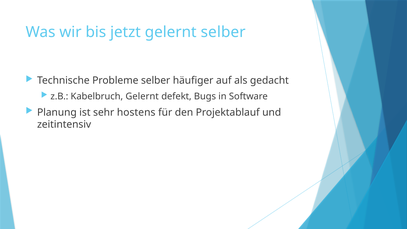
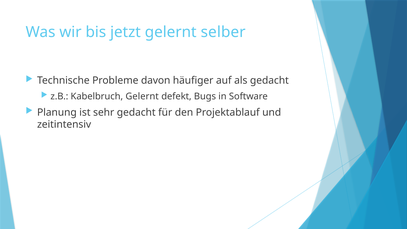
Probleme selber: selber -> davon
sehr hostens: hostens -> gedacht
